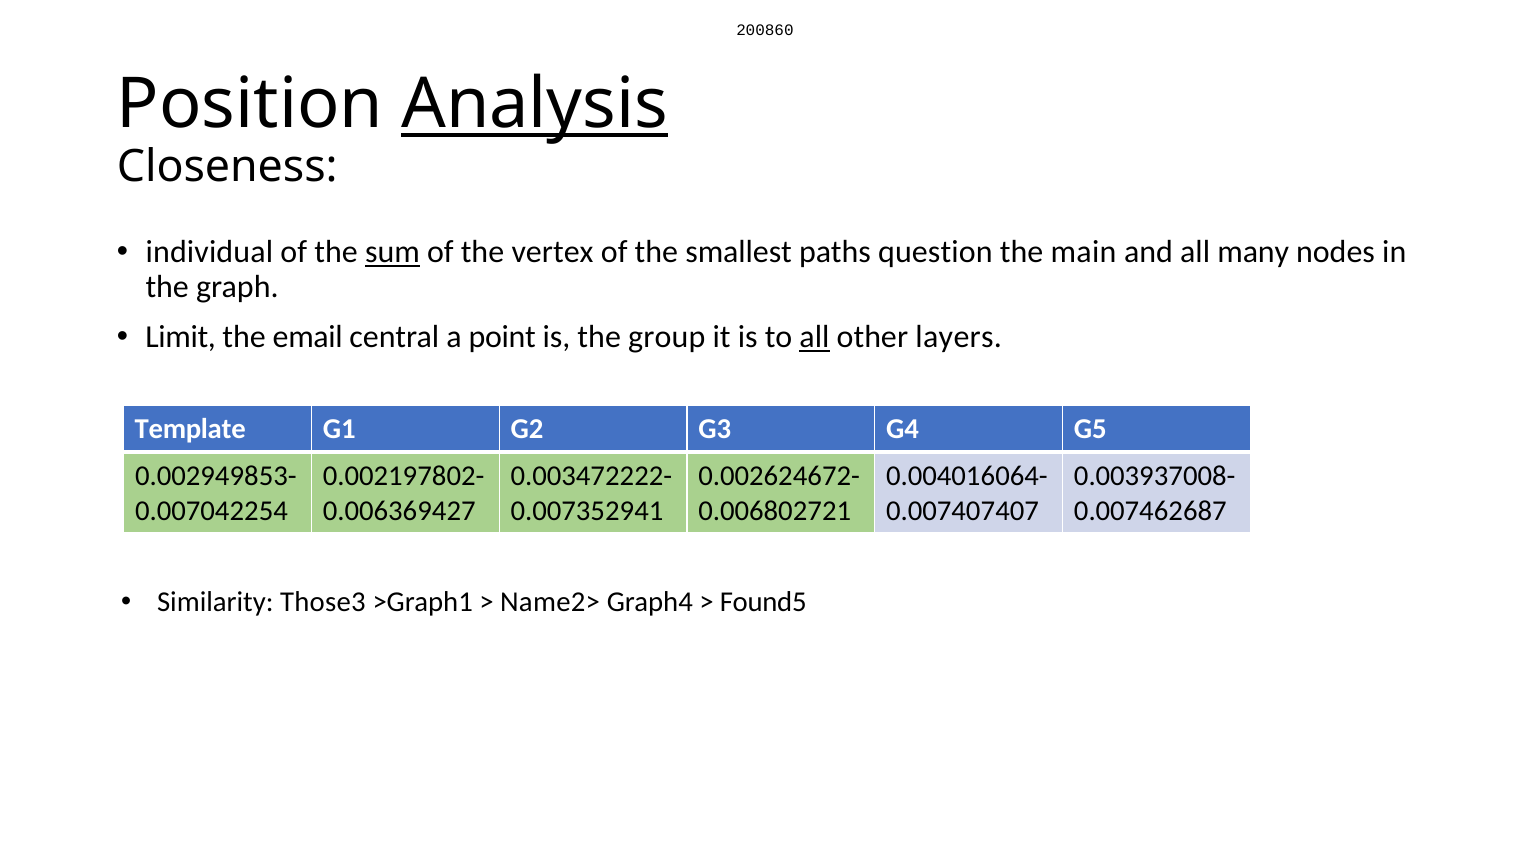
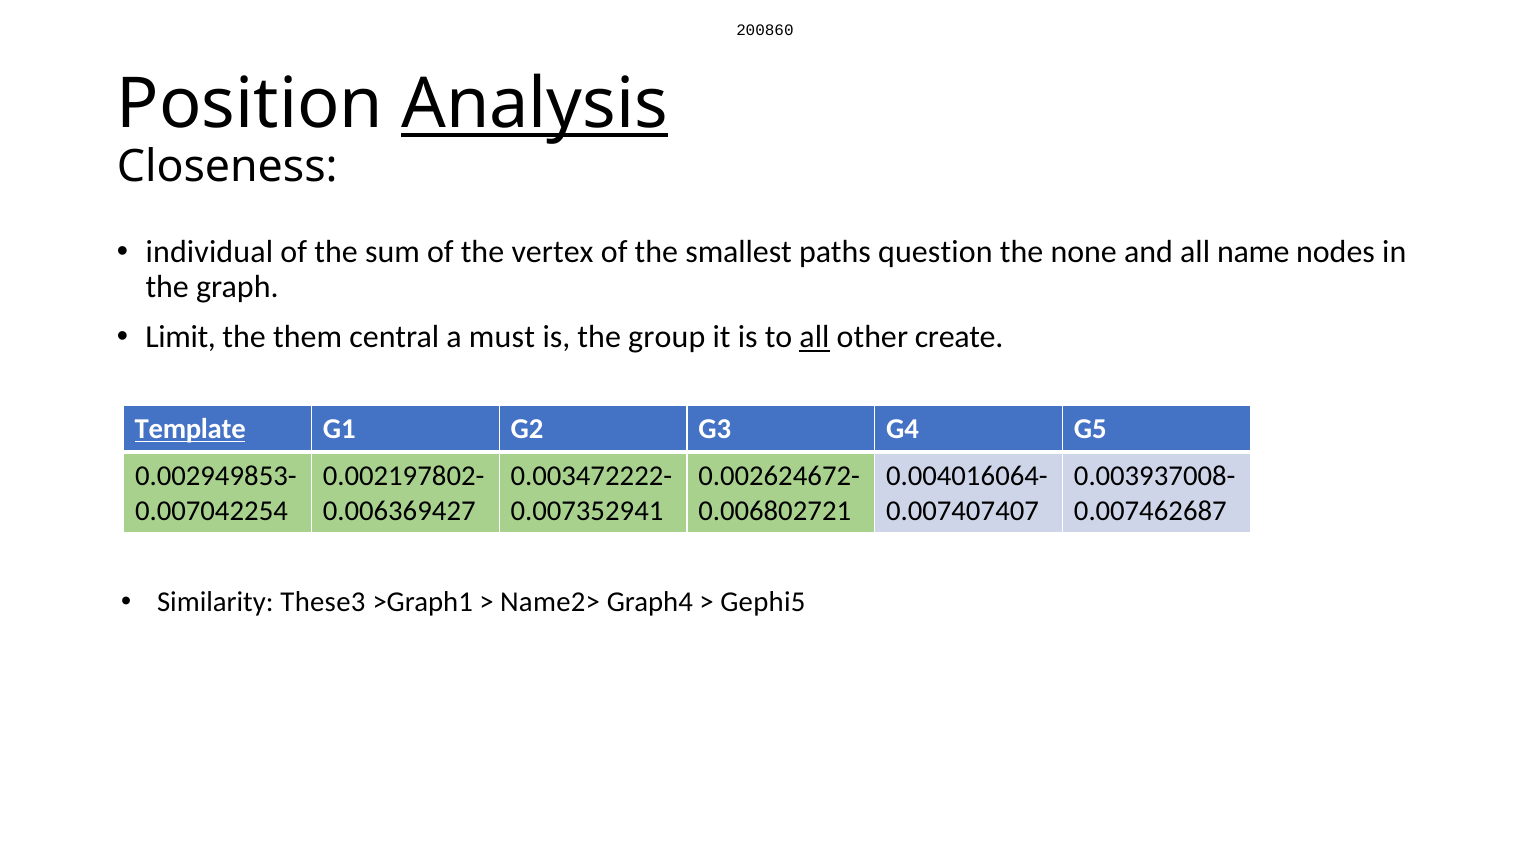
sum underline: present -> none
main: main -> none
many: many -> name
email: email -> them
point: point -> must
layers: layers -> create
Template underline: none -> present
Those3: Those3 -> These3
Found5: Found5 -> Gephi5
